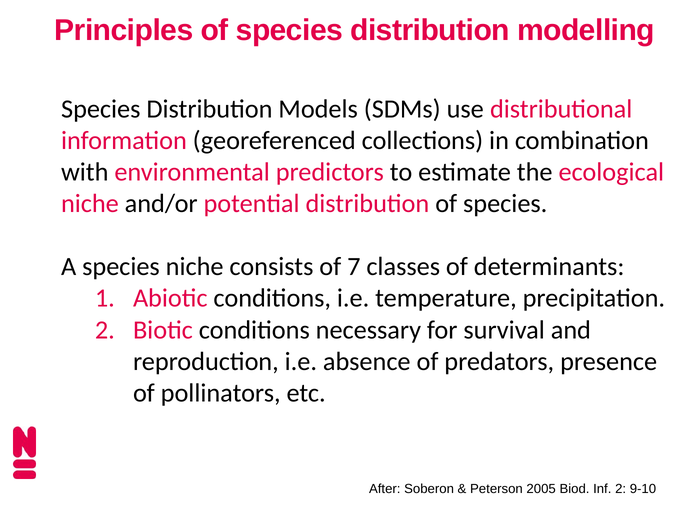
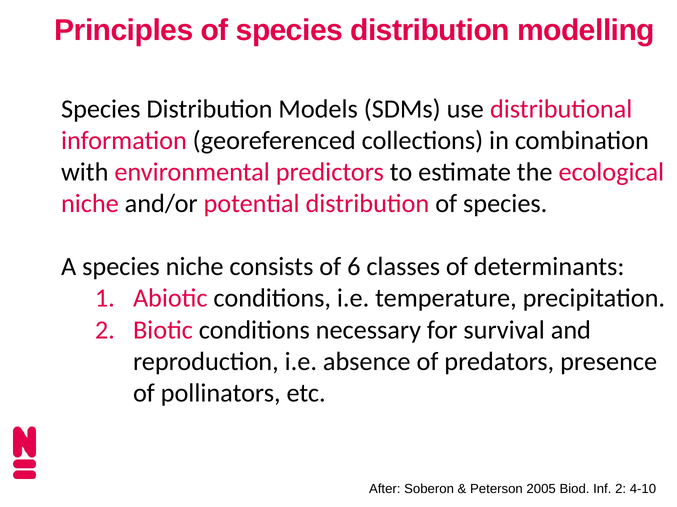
7: 7 -> 6
9-10: 9-10 -> 4-10
